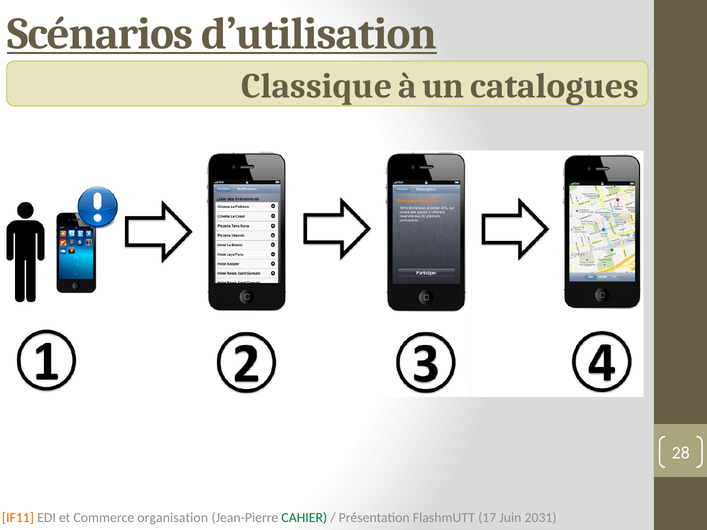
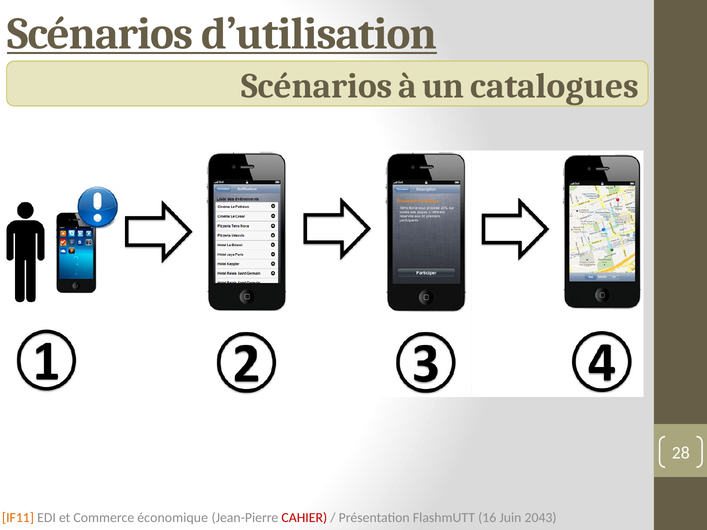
Classique at (317, 86): Classique -> Scénarios
organisation: organisation -> économique
CAHIER colour: green -> red
17: 17 -> 16
2031: 2031 -> 2043
